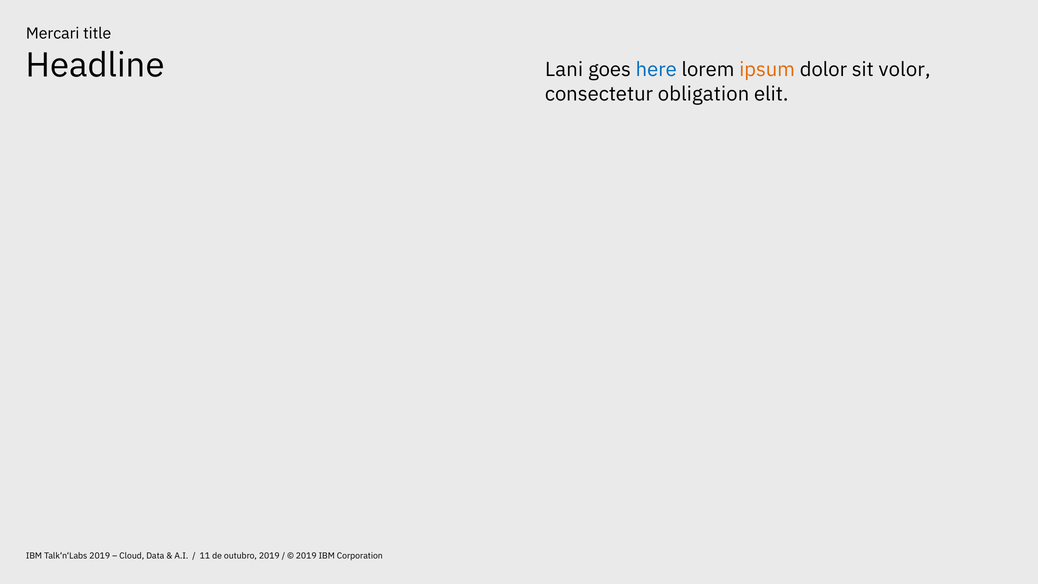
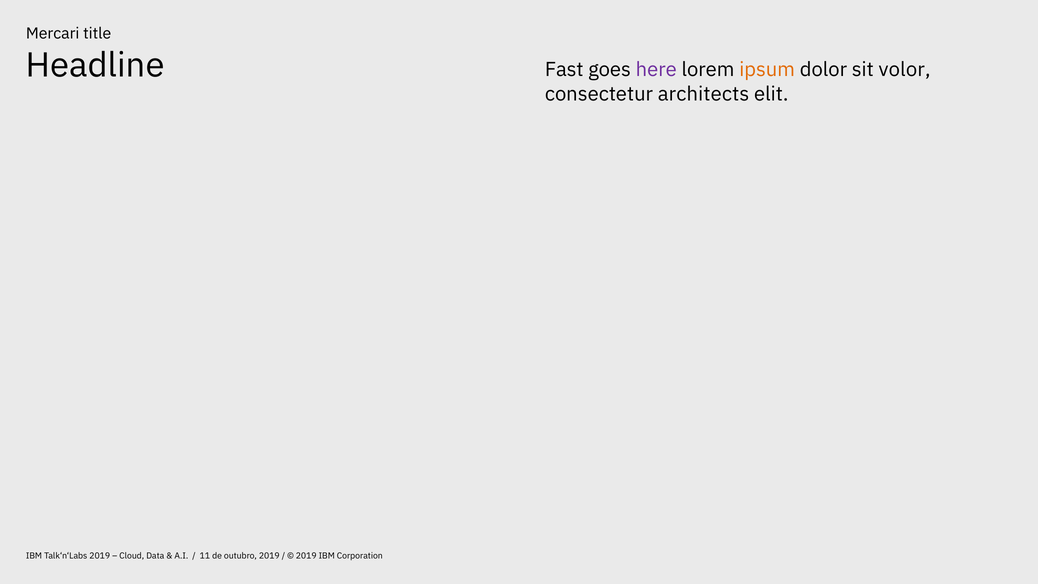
Lani: Lani -> Fast
here colour: blue -> purple
obligation: obligation -> architects
